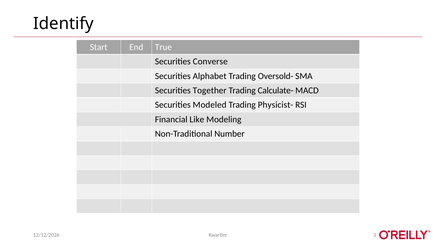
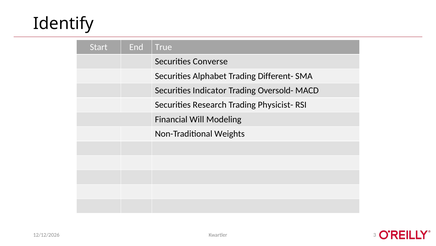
Oversold-: Oversold- -> Different-
Together: Together -> Indicator
Calculate-: Calculate- -> Oversold-
Modeled: Modeled -> Research
Like: Like -> Will
Number: Number -> Weights
